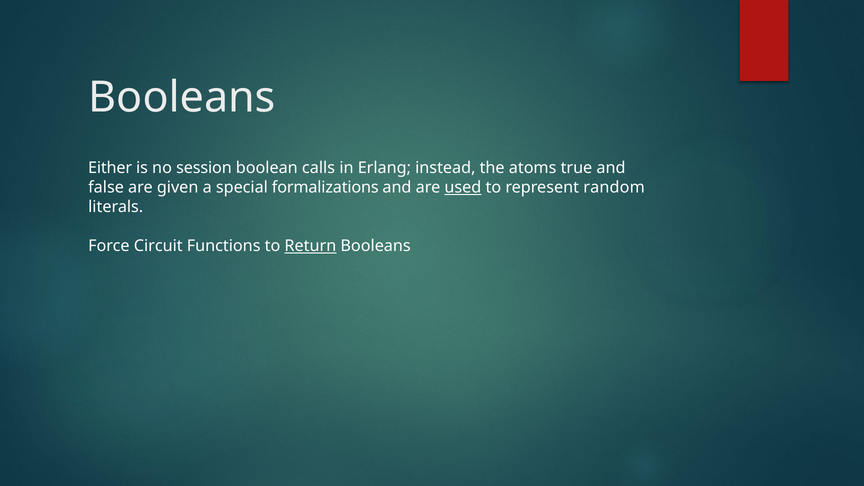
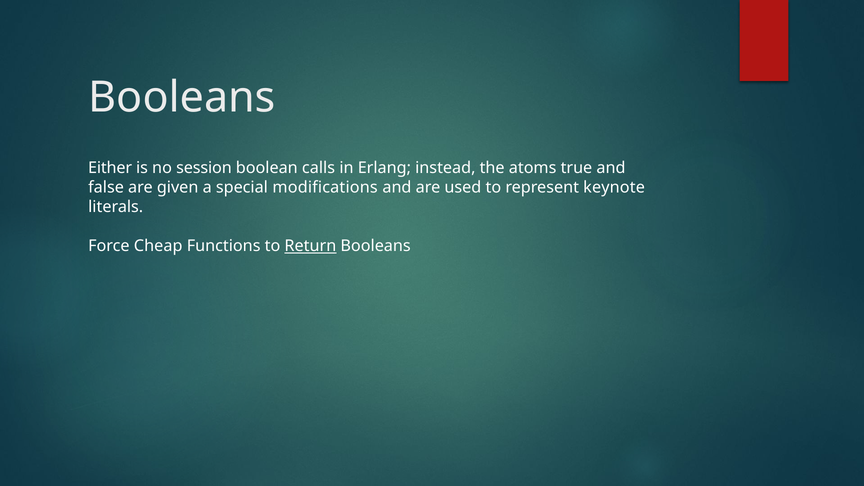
formalizations: formalizations -> modifications
used underline: present -> none
random: random -> keynote
Circuit: Circuit -> Cheap
